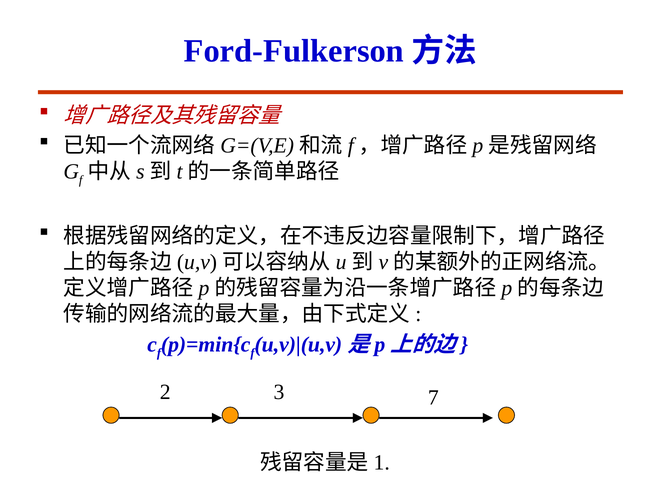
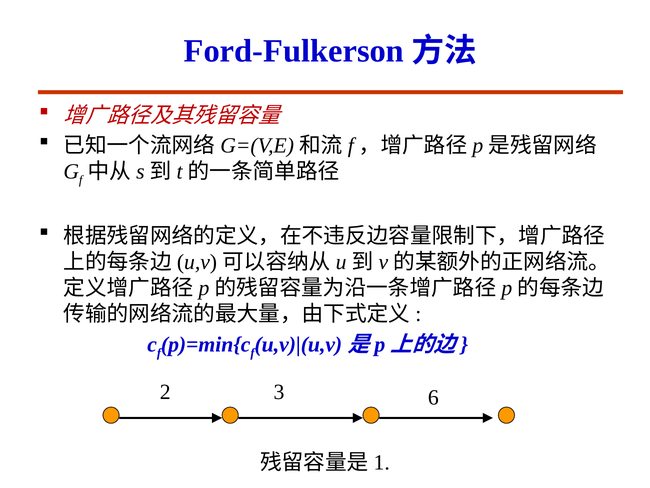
7: 7 -> 6
